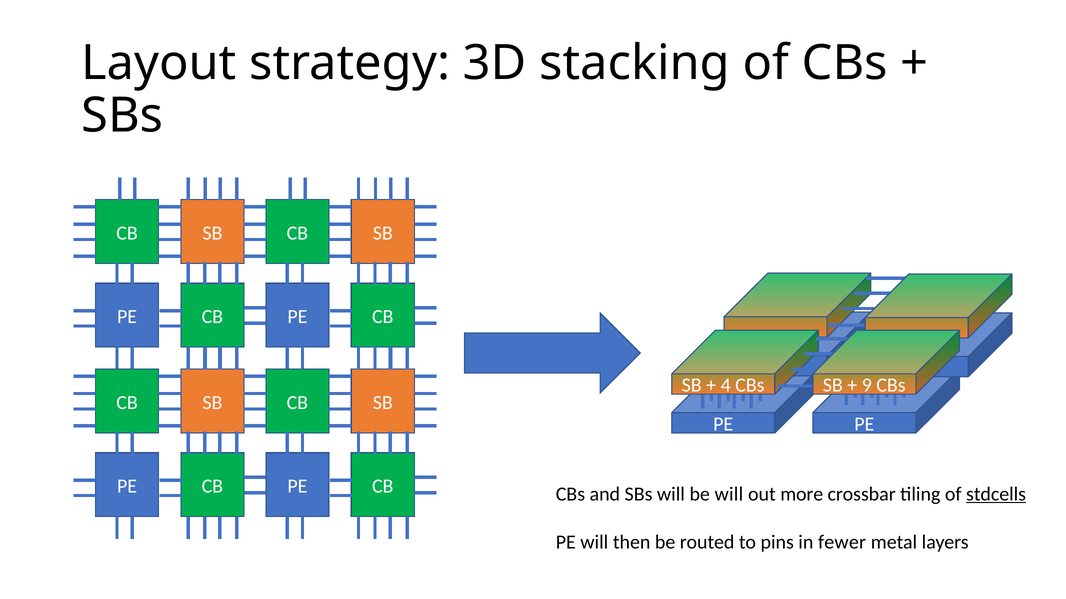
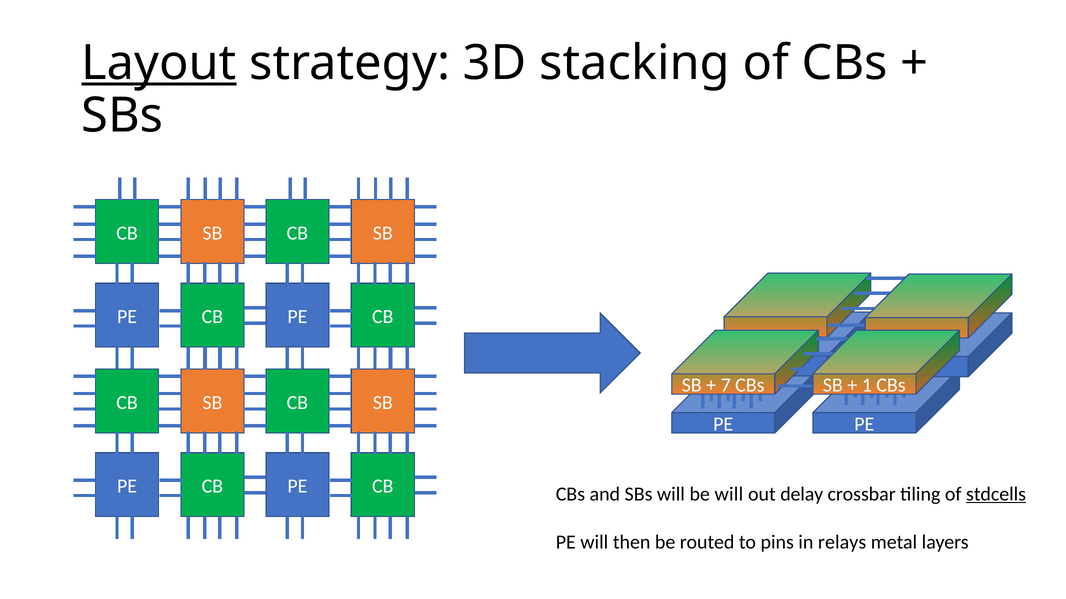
Layout underline: none -> present
4: 4 -> 7
9: 9 -> 1
more: more -> delay
fewer: fewer -> relays
